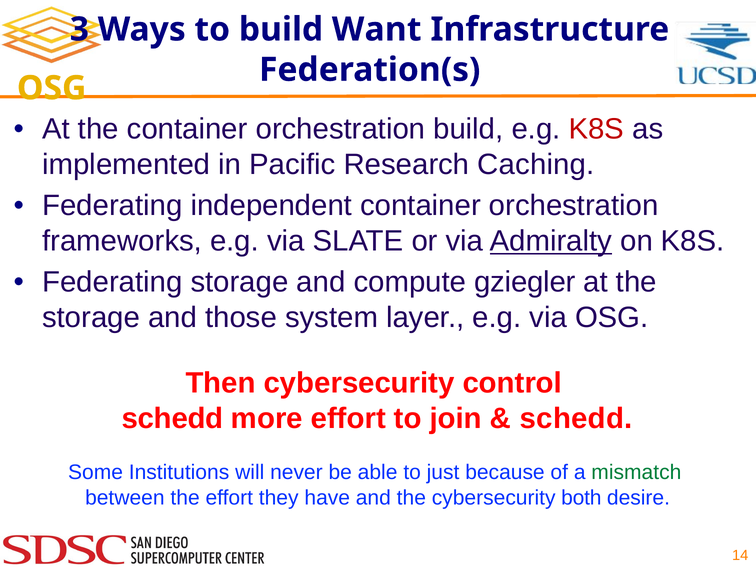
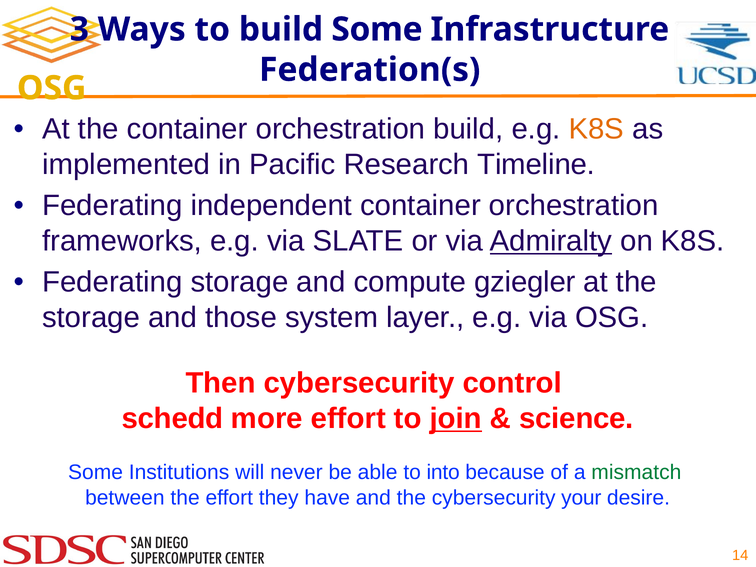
build Want: Want -> Some
K8S at (596, 129) colour: red -> orange
Caching: Caching -> Timeline
join underline: none -> present
schedd at (576, 419): schedd -> science
just: just -> into
both: both -> your
